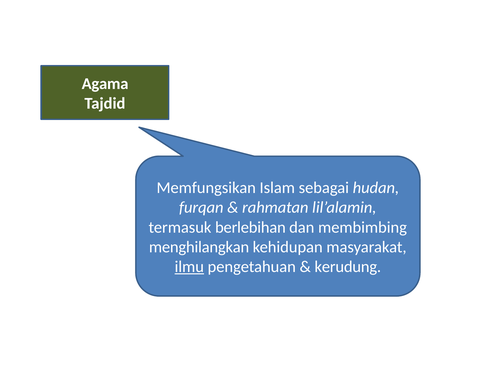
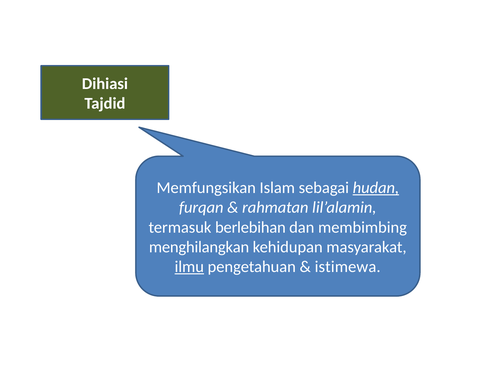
Agama: Agama -> Dihiasi
hudan underline: none -> present
kerudung: kerudung -> istimewa
